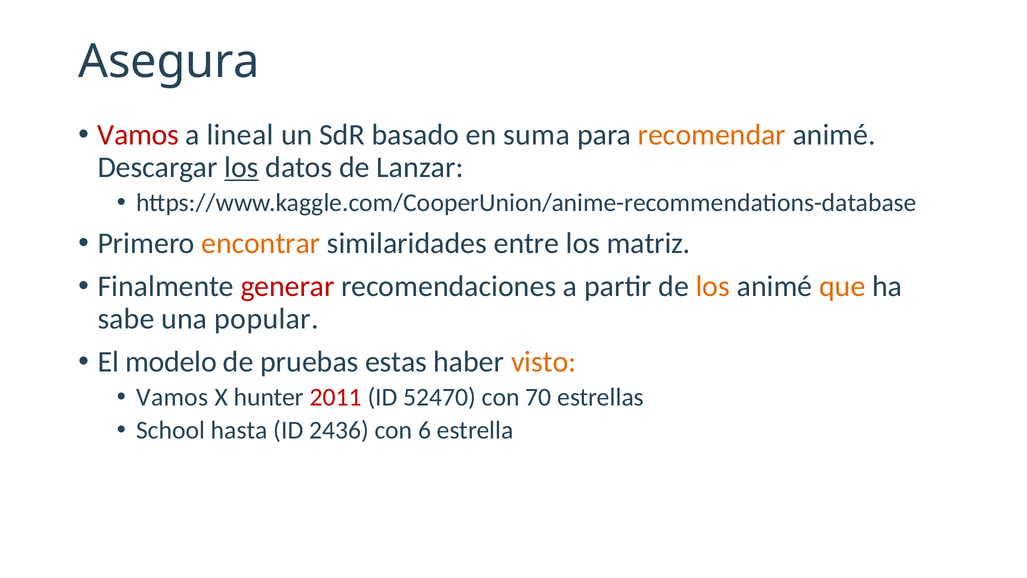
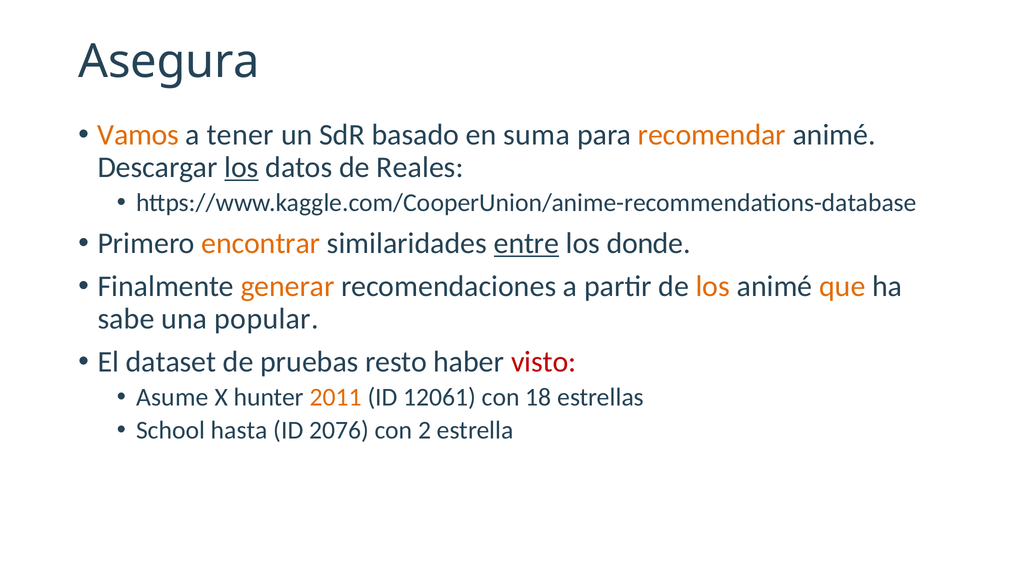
Vamos at (138, 135) colour: red -> orange
lineal: lineal -> tener
Lanzar: Lanzar -> Reales
entre underline: none -> present
matriz: matriz -> donde
generar colour: red -> orange
modelo: modelo -> dataset
estas: estas -> resto
visto colour: orange -> red
Vamos at (172, 397): Vamos -> Asume
2011 colour: red -> orange
52470: 52470 -> 12061
70: 70 -> 18
2436: 2436 -> 2076
6: 6 -> 2
